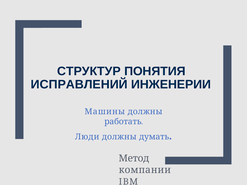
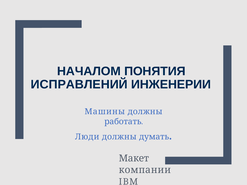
СТРУКТУР: СТРУКТУР -> НАЧАЛОМ
Метод: Метод -> Макет
